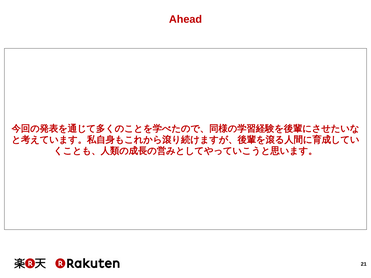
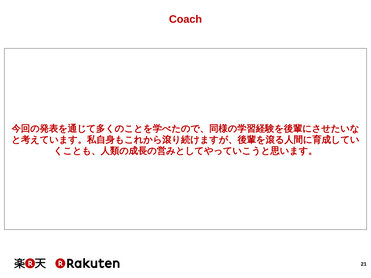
Ahead: Ahead -> Coach
